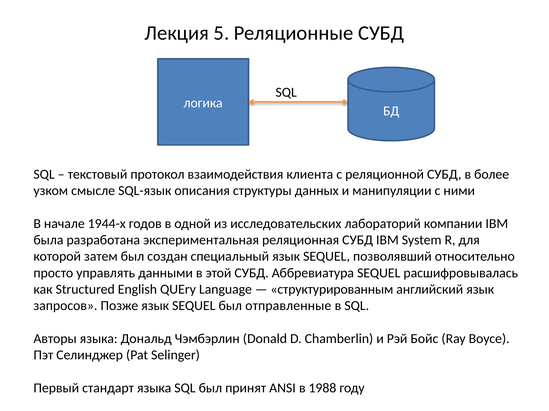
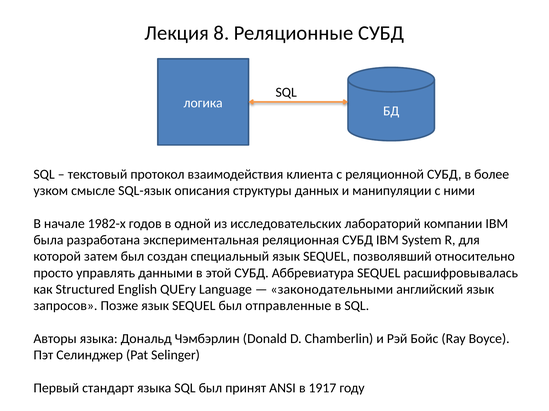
5: 5 -> 8
1944-х: 1944-х -> 1982-х
структурированным: структурированным -> законодательными
1988: 1988 -> 1917
